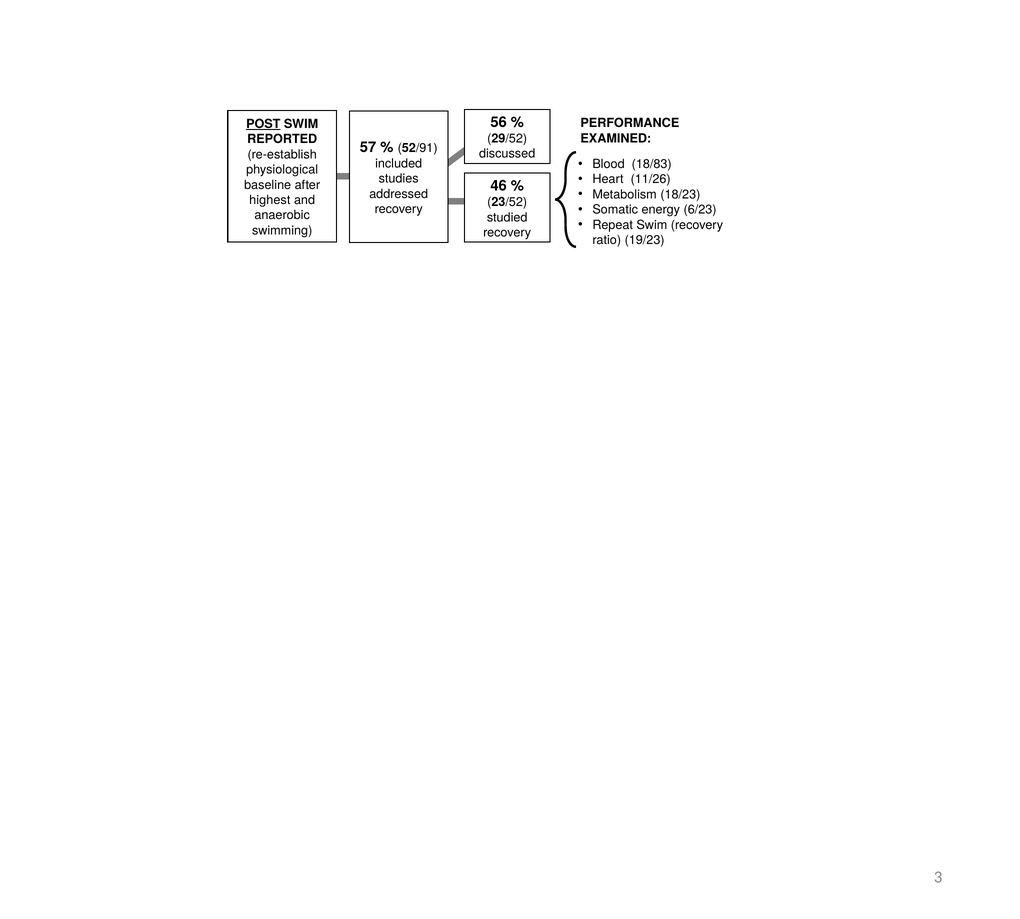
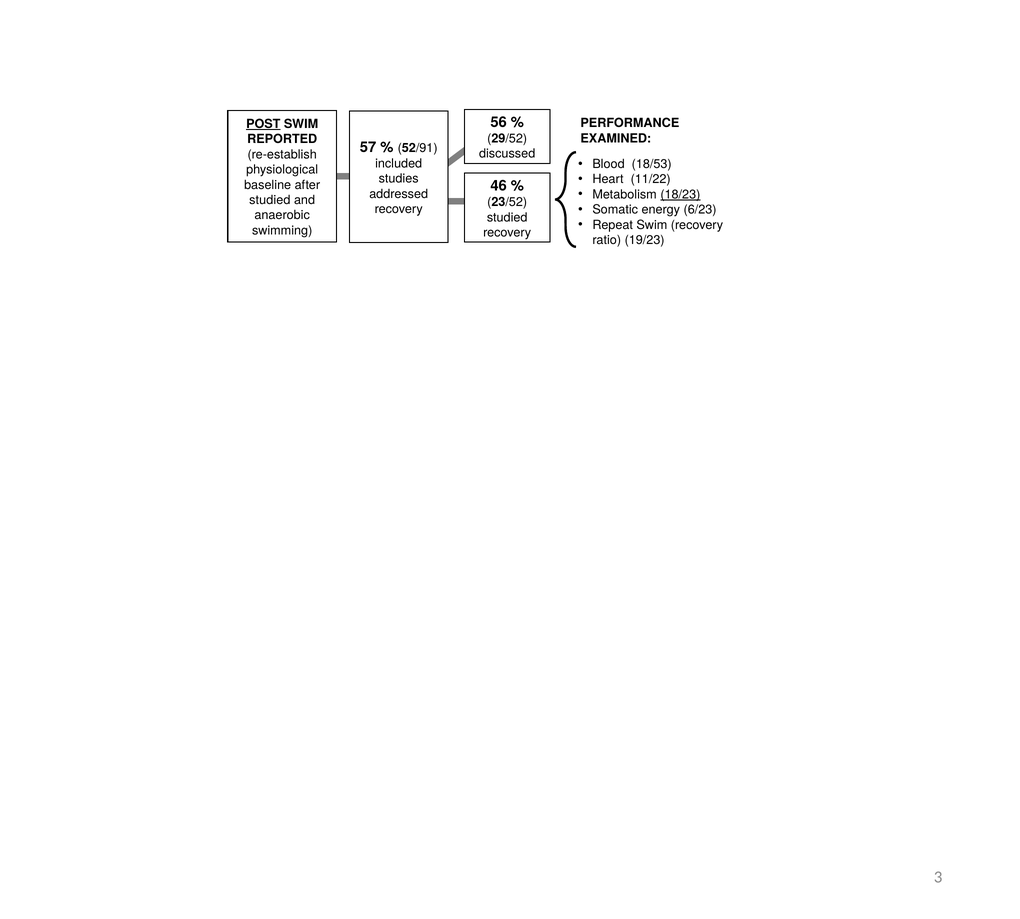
18/83: 18/83 -> 18/53
11/26: 11/26 -> 11/22
18/23 underline: none -> present
highest at (270, 200): highest -> studied
